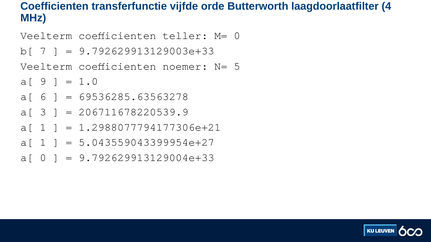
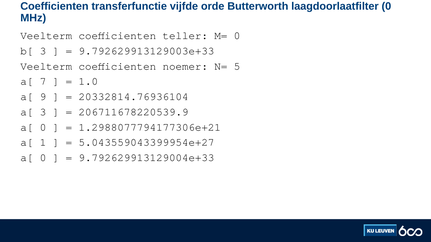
laagdoorlaatfilter 4: 4 -> 0
b[ 7: 7 -> 3
9: 9 -> 7
6: 6 -> 9
69536285.63563278: 69536285.63563278 -> 20332814.76936104
1 at (43, 127): 1 -> 0
